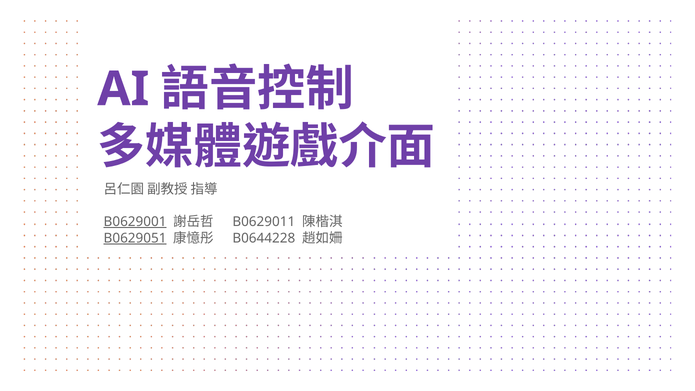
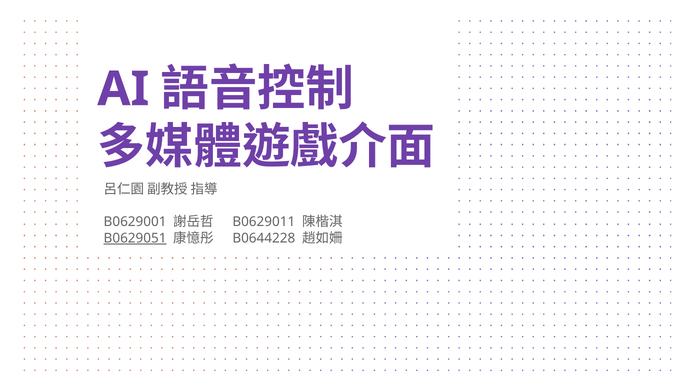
B0629001 underline: present -> none
